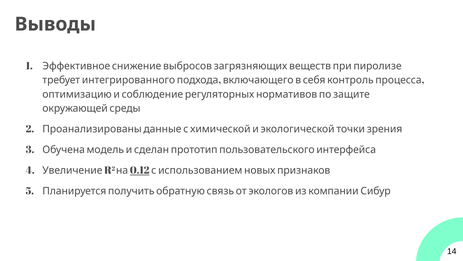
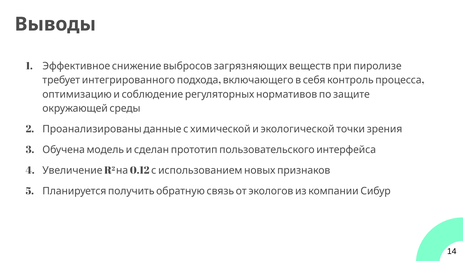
0.12 underline: present -> none
